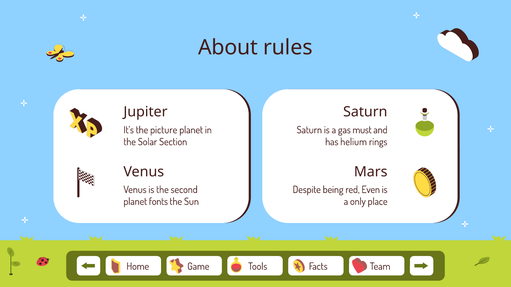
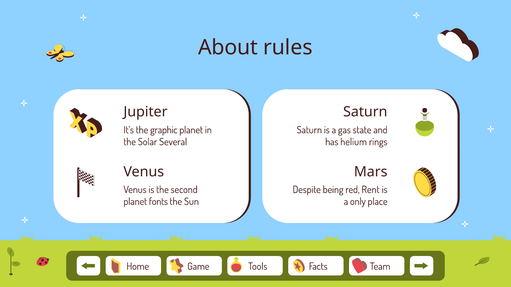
picture: picture -> graphic
must: must -> state
Section: Section -> Several
Even: Even -> Rent
